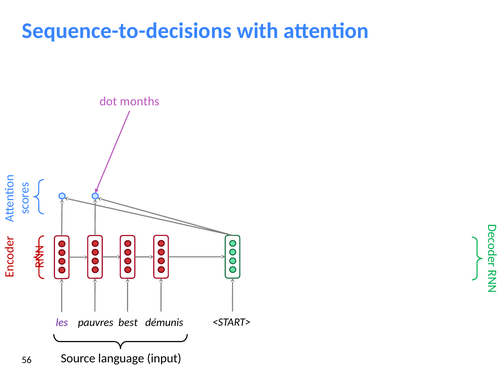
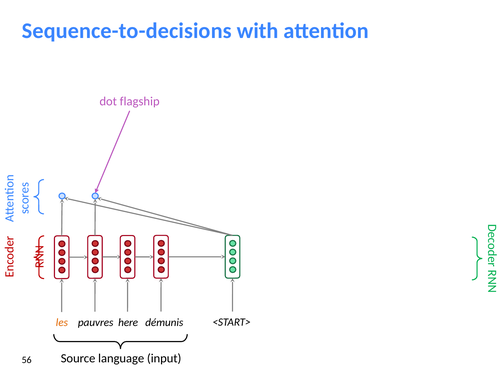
months: months -> flagship
les colour: purple -> orange
best: best -> here
